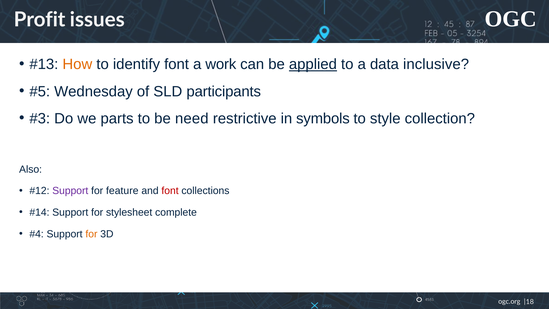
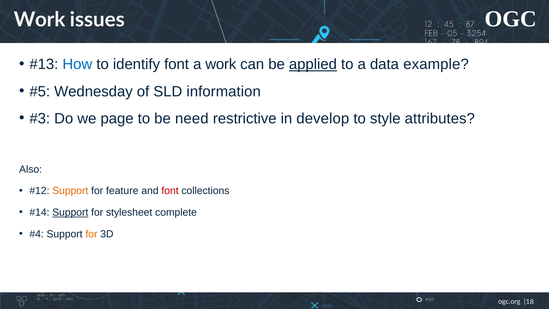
Profit at (40, 20): Profit -> Work
How colour: orange -> blue
inclusive: inclusive -> example
participants: participants -> information
parts: parts -> page
symbols: symbols -> develop
collection: collection -> attributes
Support at (70, 191) colour: purple -> orange
Support at (70, 212) underline: none -> present
